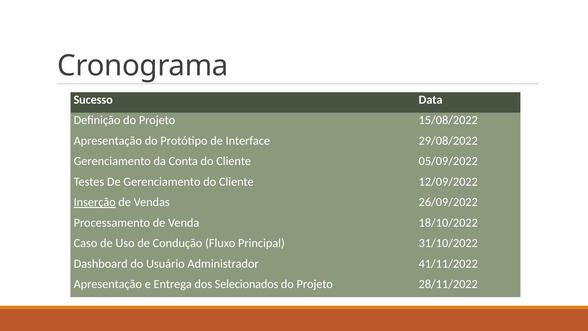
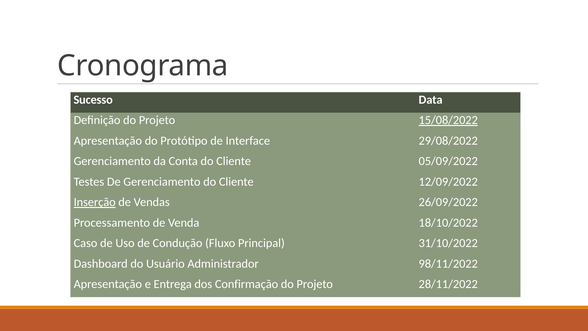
15/08/2022 underline: none -> present
41/11/2022: 41/11/2022 -> 98/11/2022
Selecionados: Selecionados -> Confirmação
